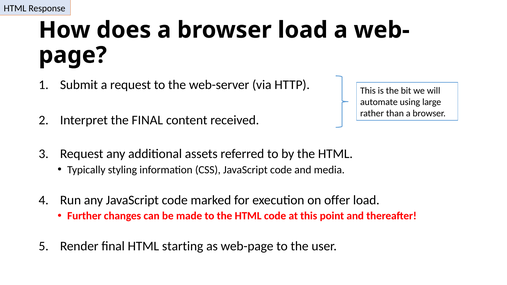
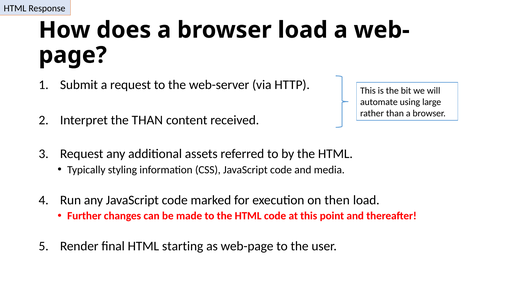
the FINAL: FINAL -> THAN
offer: offer -> then
